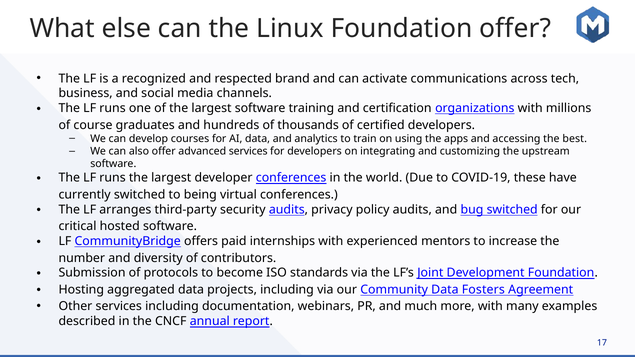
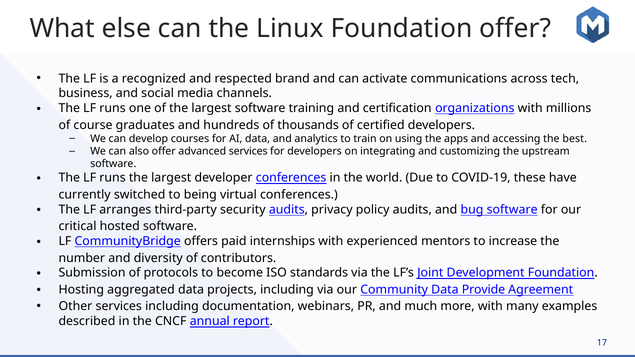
bug switched: switched -> software
Fosters: Fosters -> Provide
